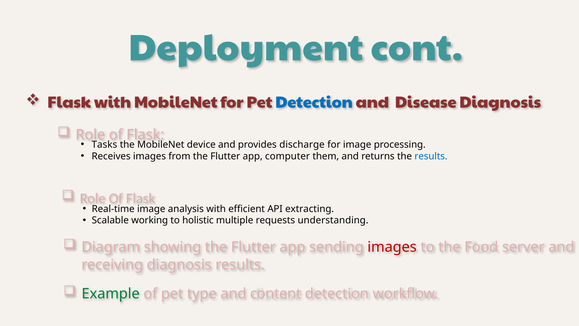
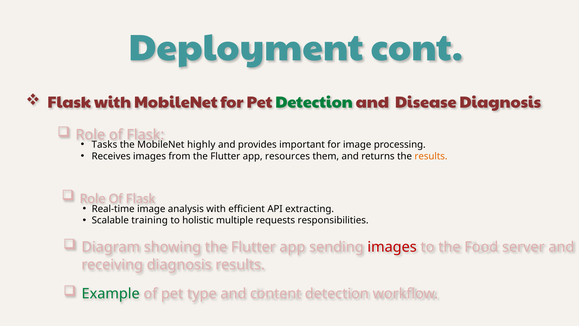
Detection at (314, 102) colour: blue -> green
device: device -> highly
discharge: discharge -> important
computer: computer -> resources
results at (431, 156) colour: blue -> orange
working: working -> training
understanding: understanding -> responsibilities
